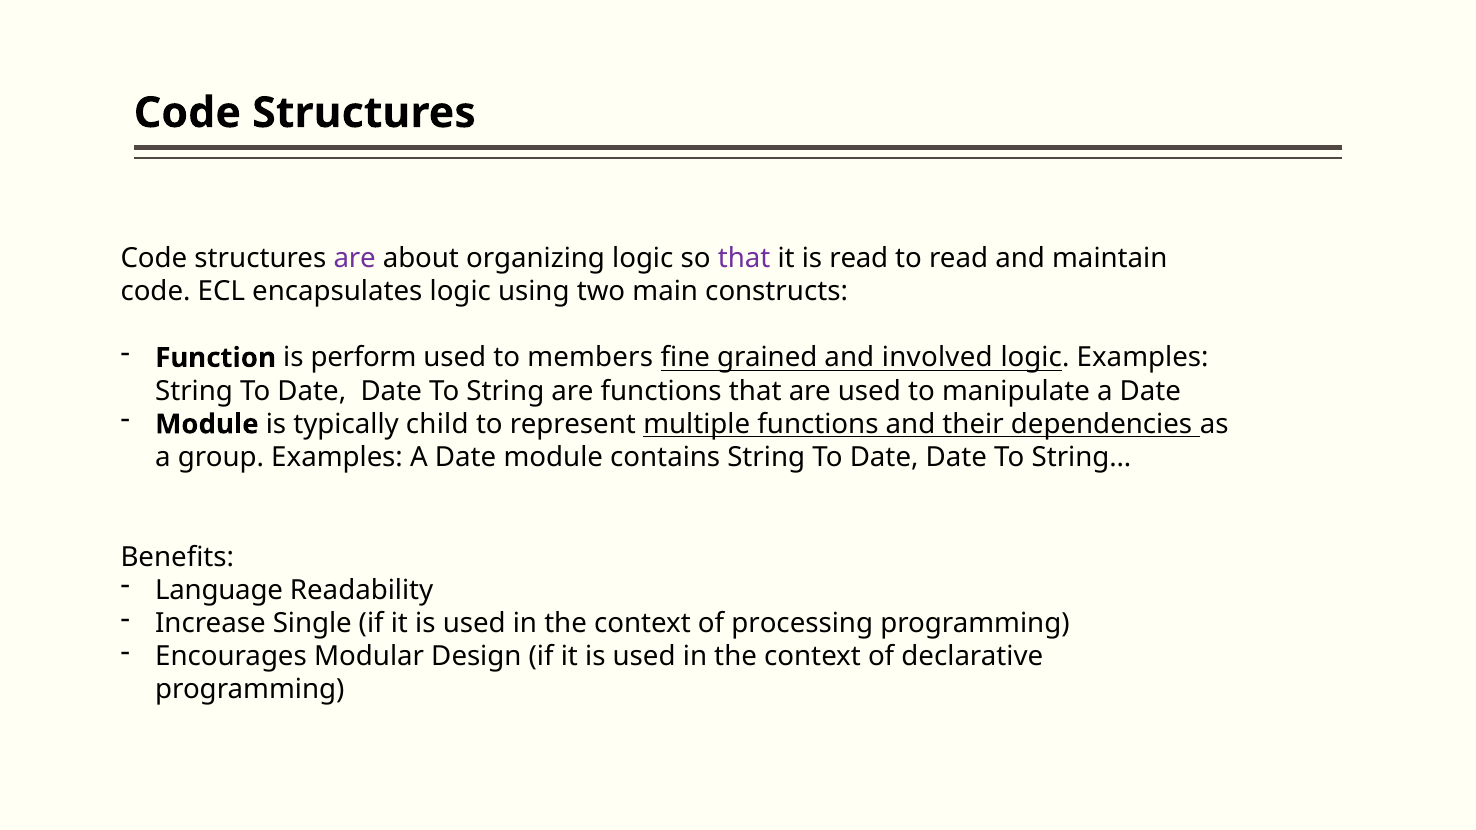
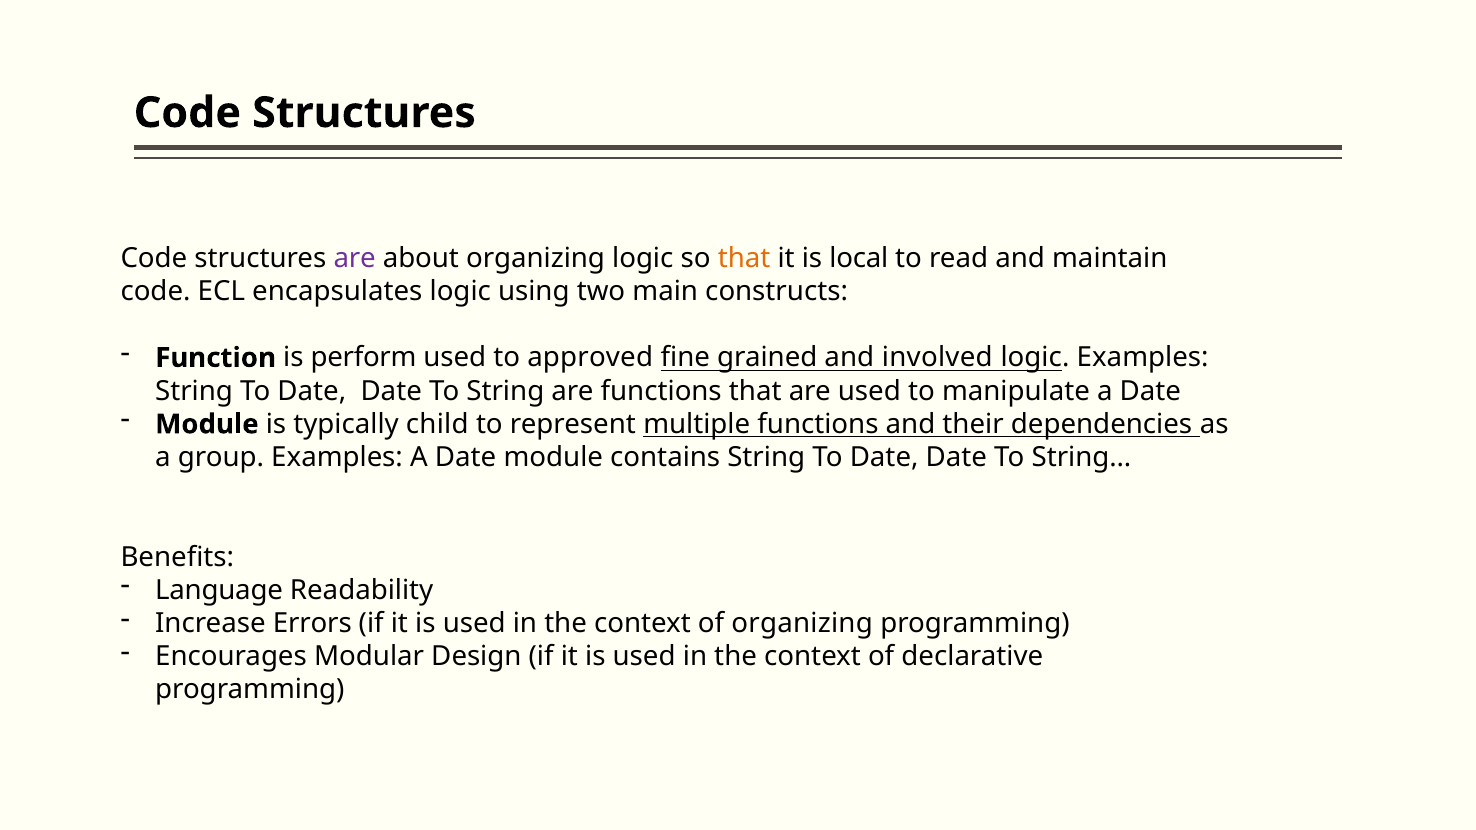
that at (744, 258) colour: purple -> orange
is read: read -> local
members: members -> approved
Single: Single -> Errors
of processing: processing -> organizing
